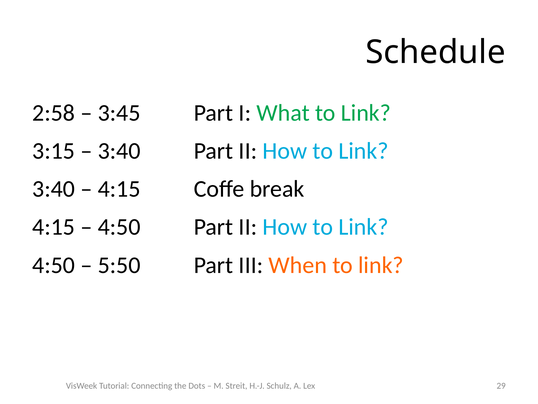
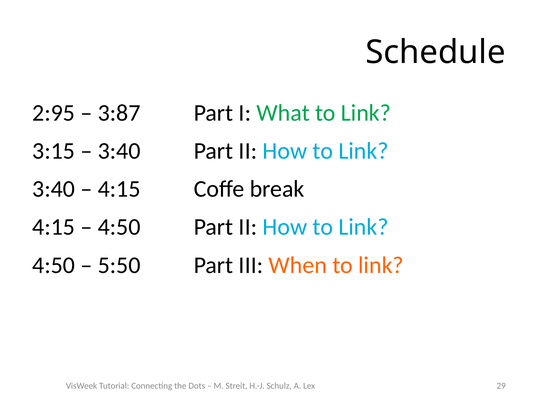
2:58: 2:58 -> 2:95
3:45: 3:45 -> 3:87
